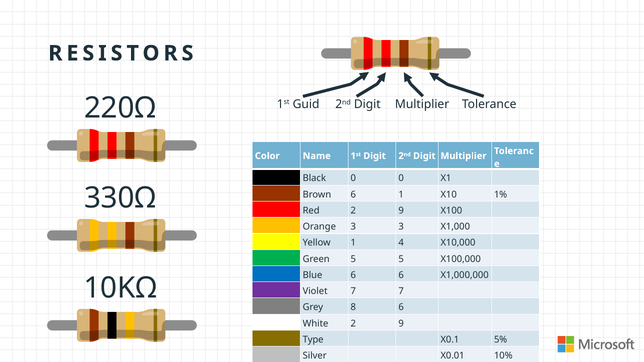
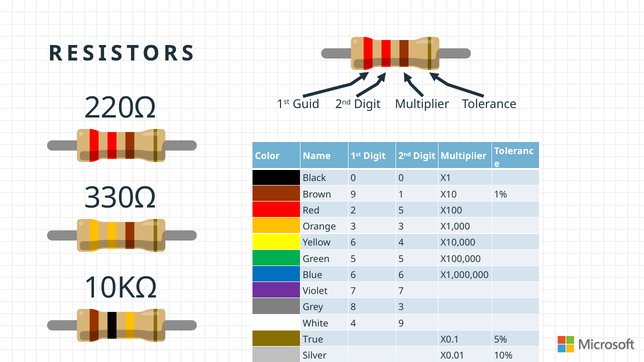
Brown 6: 6 -> 9
Red 2 9: 9 -> 5
Yellow 1: 1 -> 6
8 6: 6 -> 3
White 2: 2 -> 4
Type: Type -> True
